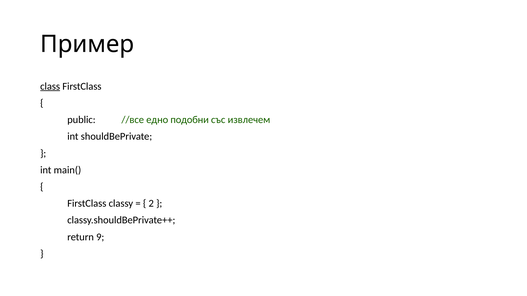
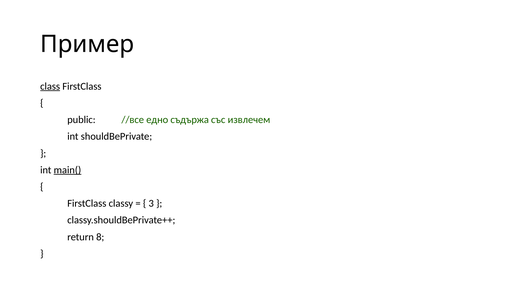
подобни: подобни -> съдържа
main( underline: none -> present
2: 2 -> 3
9: 9 -> 8
